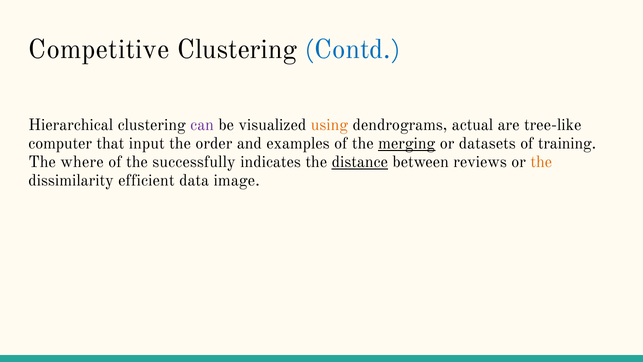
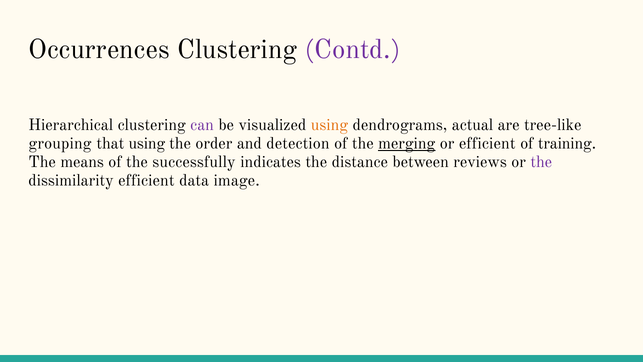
Competitive: Competitive -> Occurrences
Contd colour: blue -> purple
computer: computer -> grouping
that input: input -> using
examples: examples -> detection
or datasets: datasets -> efficient
where: where -> means
distance underline: present -> none
the at (541, 162) colour: orange -> purple
